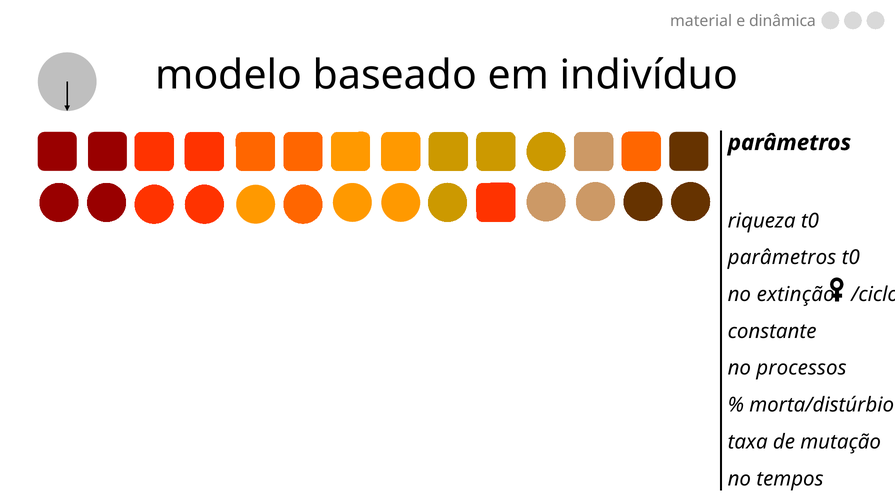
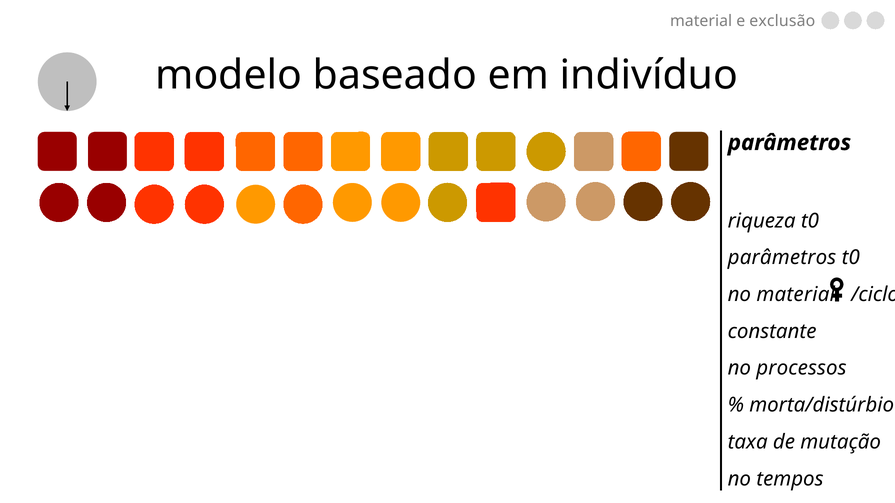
dinâmica: dinâmica -> exclusão
no extinção: extinção -> material
